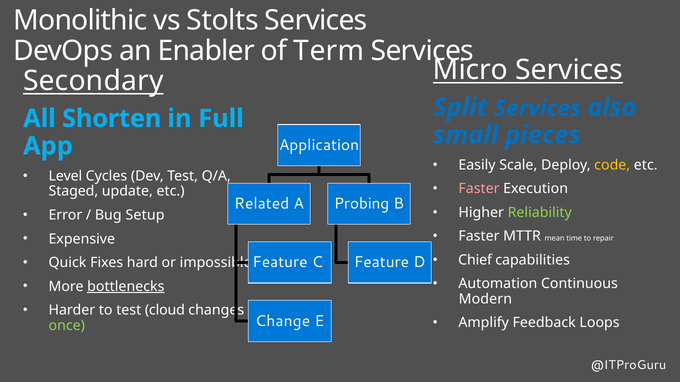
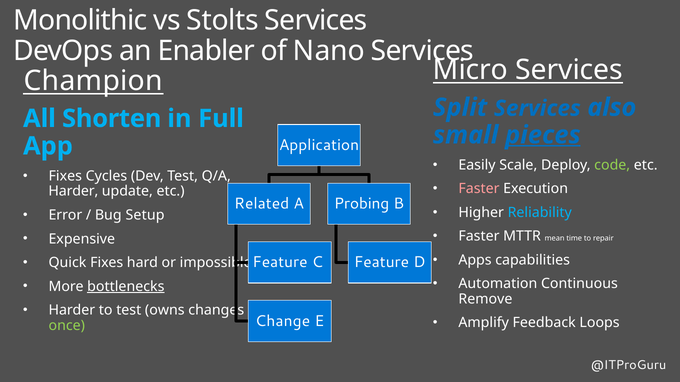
Term: Term -> Nano
Secondary: Secondary -> Champion
pieces underline: none -> present
code colour: yellow -> light green
Level at (65, 176): Level -> Fixes
Staged at (73, 192): Staged -> Harder
Reliability colour: light green -> light blue
Chief: Chief -> Apps
Modern: Modern -> Remove
cloud: cloud -> owns
